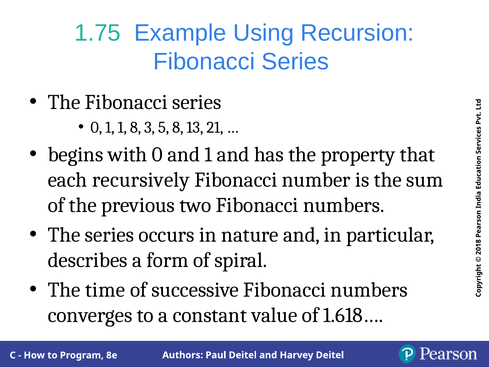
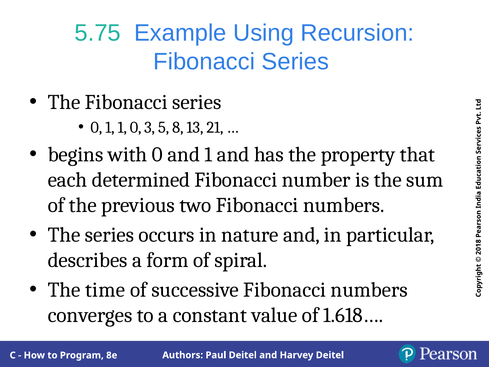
1.75: 1.75 -> 5.75
1 1 8: 8 -> 0
recursively: recursively -> determined
